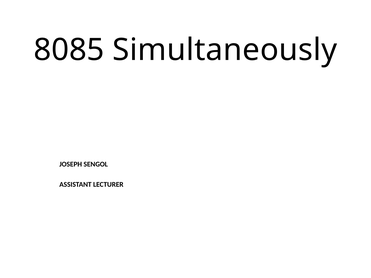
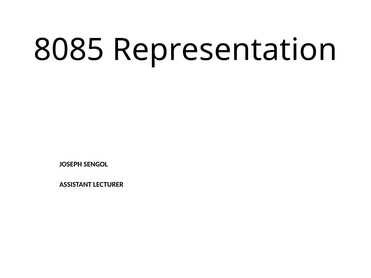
Simultaneously: Simultaneously -> Representation
